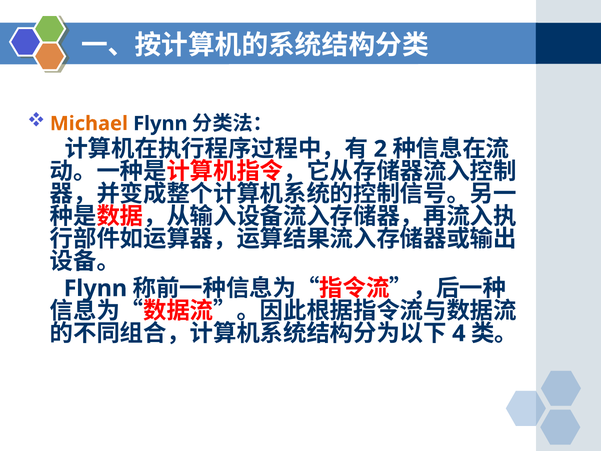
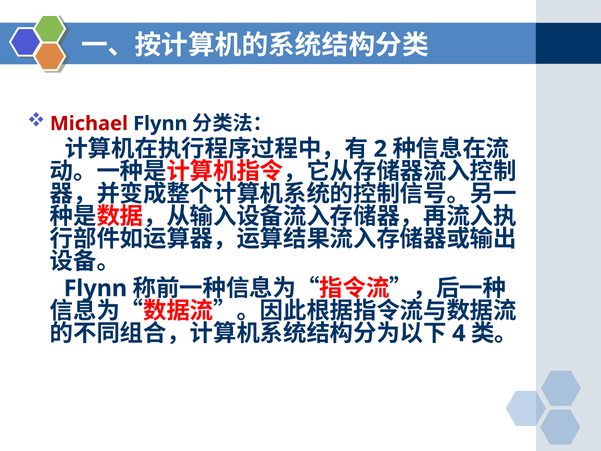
Michael colour: orange -> red
